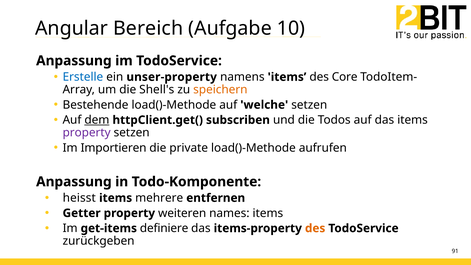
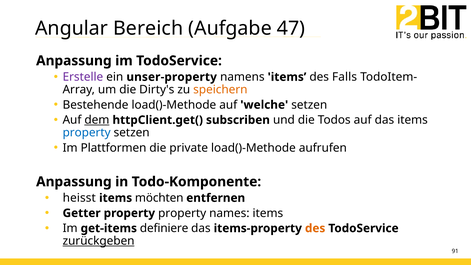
10: 10 -> 47
Erstelle colour: blue -> purple
Core: Core -> Falls
Shell's: Shell's -> Dirty's
property at (87, 133) colour: purple -> blue
Importieren: Importieren -> Plattformen
mehrere: mehrere -> möchten
property weiteren: weiteren -> property
zurückgeben underline: none -> present
